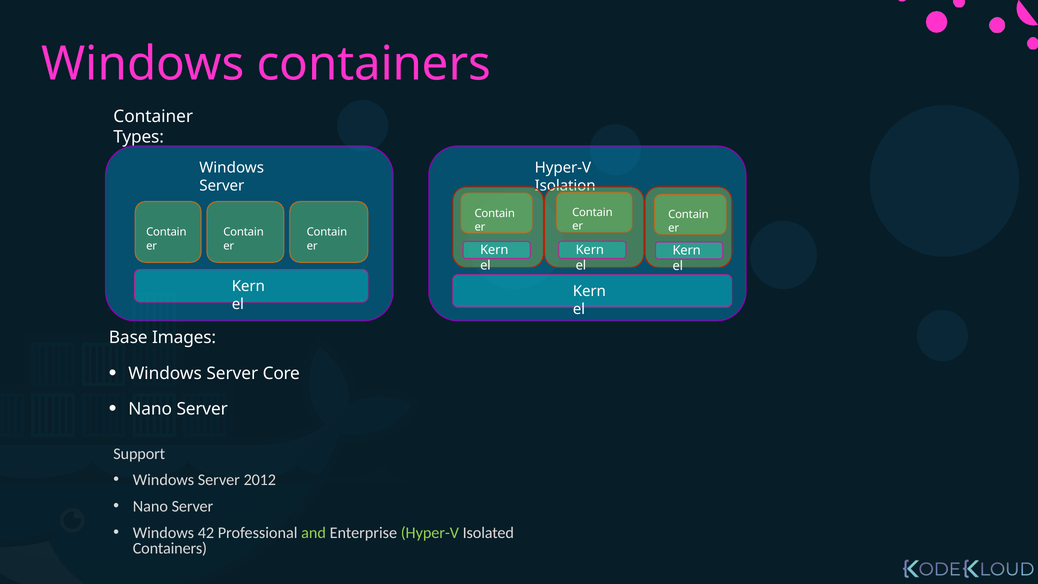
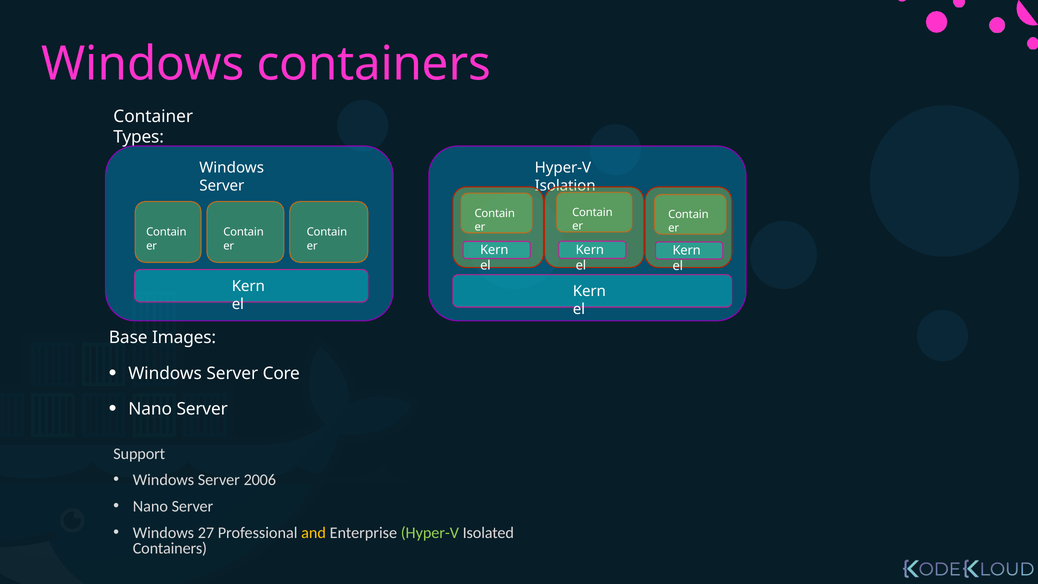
2012: 2012 -> 2006
42: 42 -> 27
and colour: light green -> yellow
